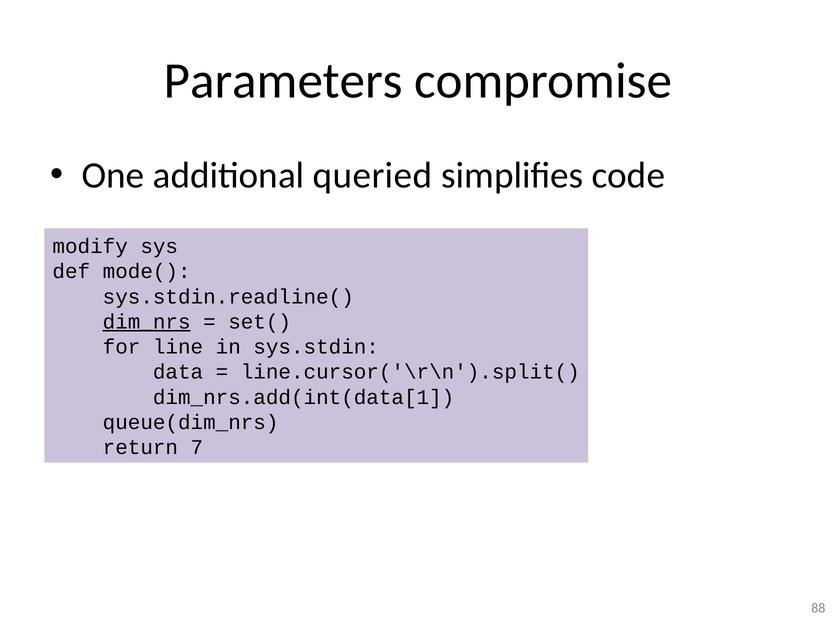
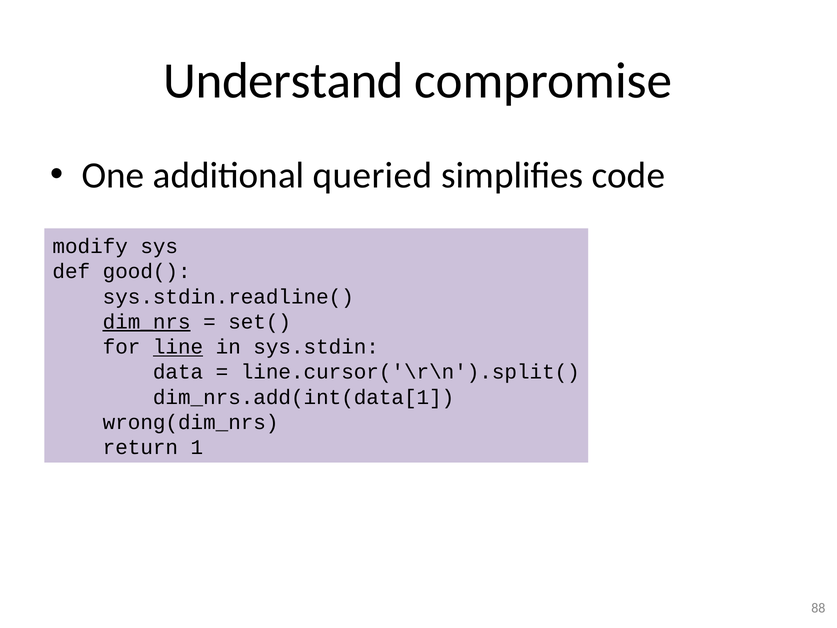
Parameters: Parameters -> Understand
mode(: mode( -> good(
line underline: none -> present
queue(dim_nrs: queue(dim_nrs -> wrong(dim_nrs
7: 7 -> 1
